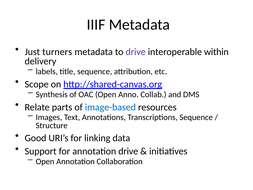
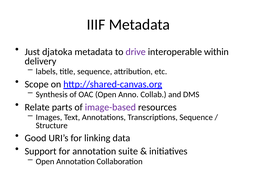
turners: turners -> djatoka
image-based colour: blue -> purple
annotation drive: drive -> suite
